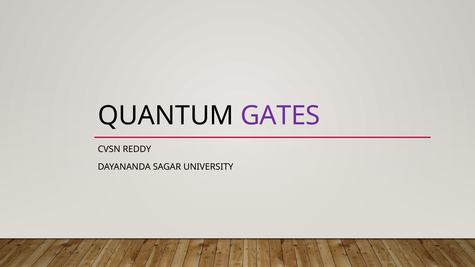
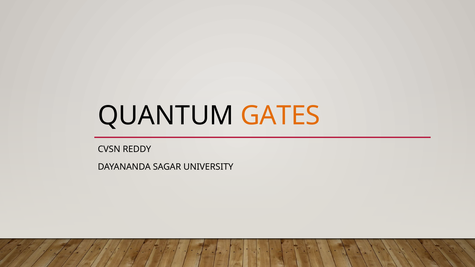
GATES colour: purple -> orange
